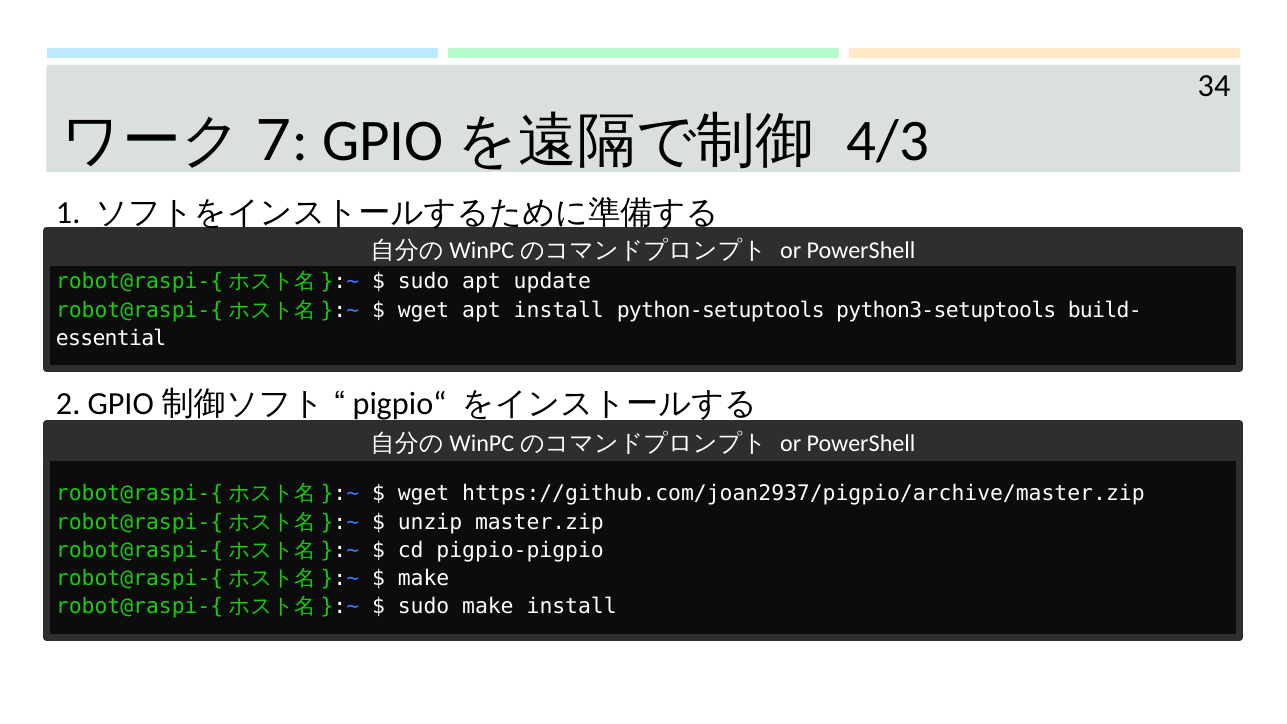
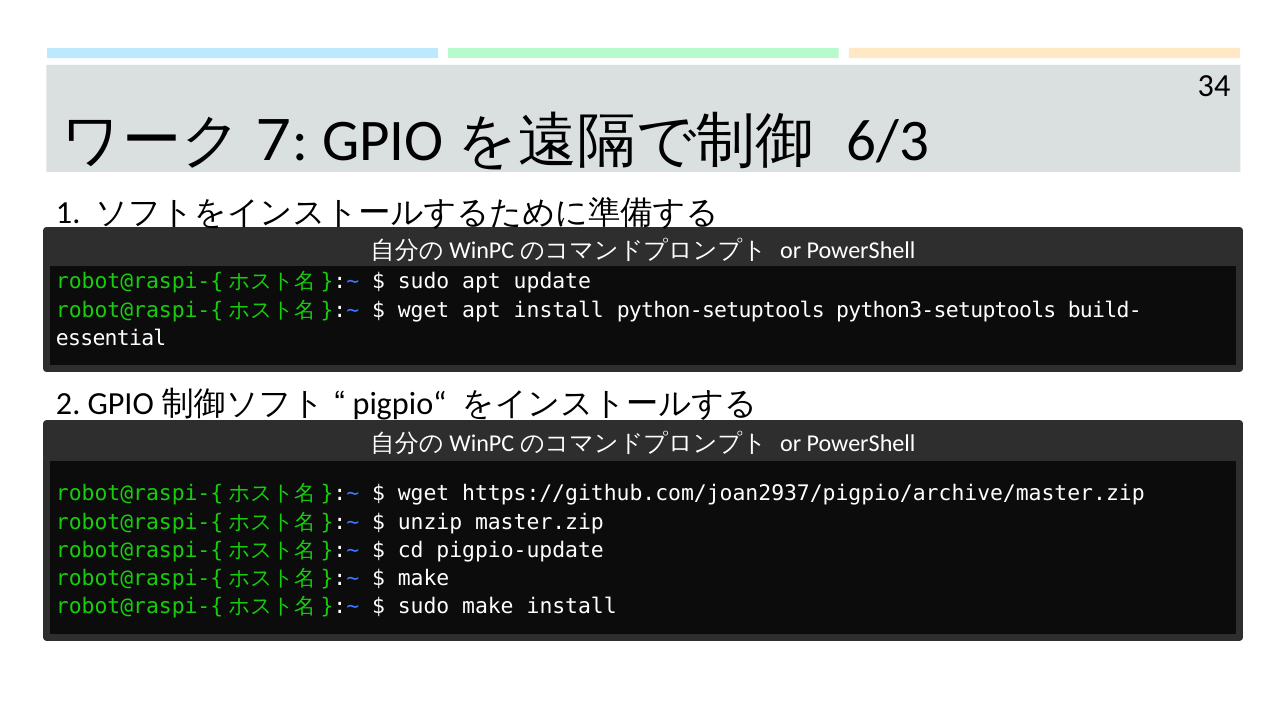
4/3: 4/3 -> 6/3
pigpio-pigpio: pigpio-pigpio -> pigpio-update
